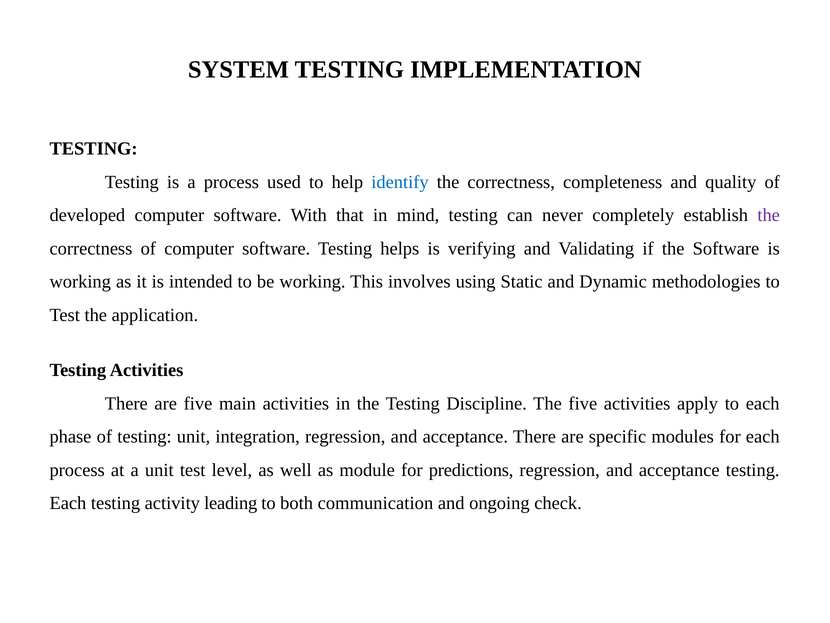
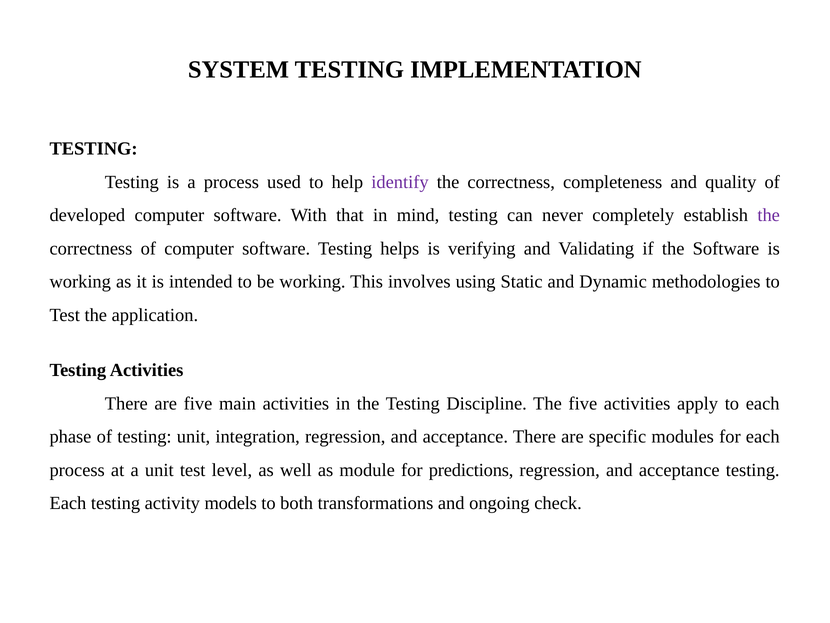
identify colour: blue -> purple
leading: leading -> models
communication: communication -> transformations
